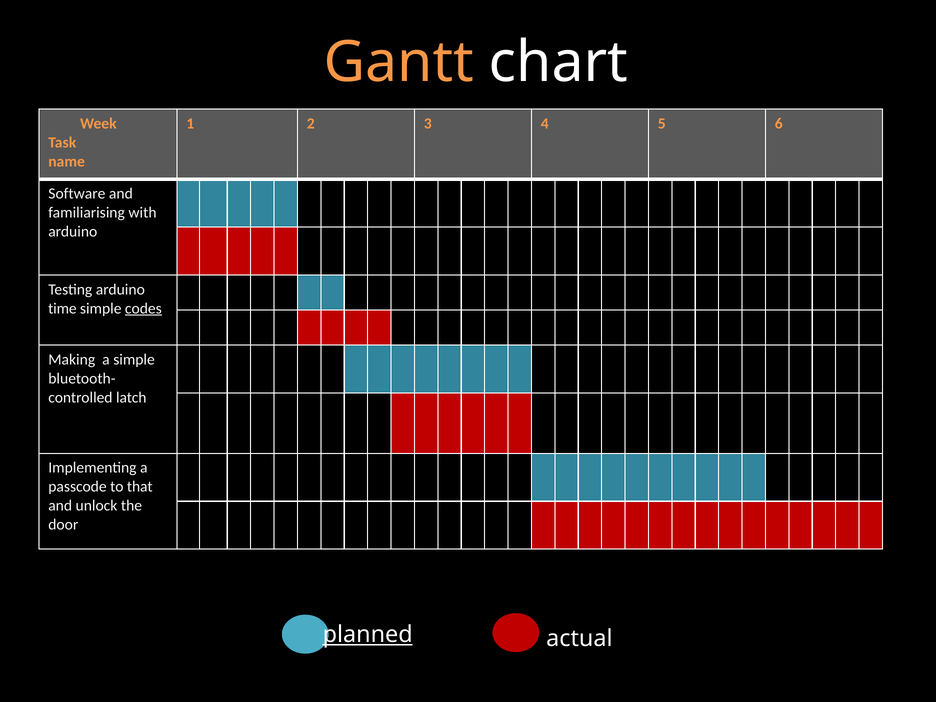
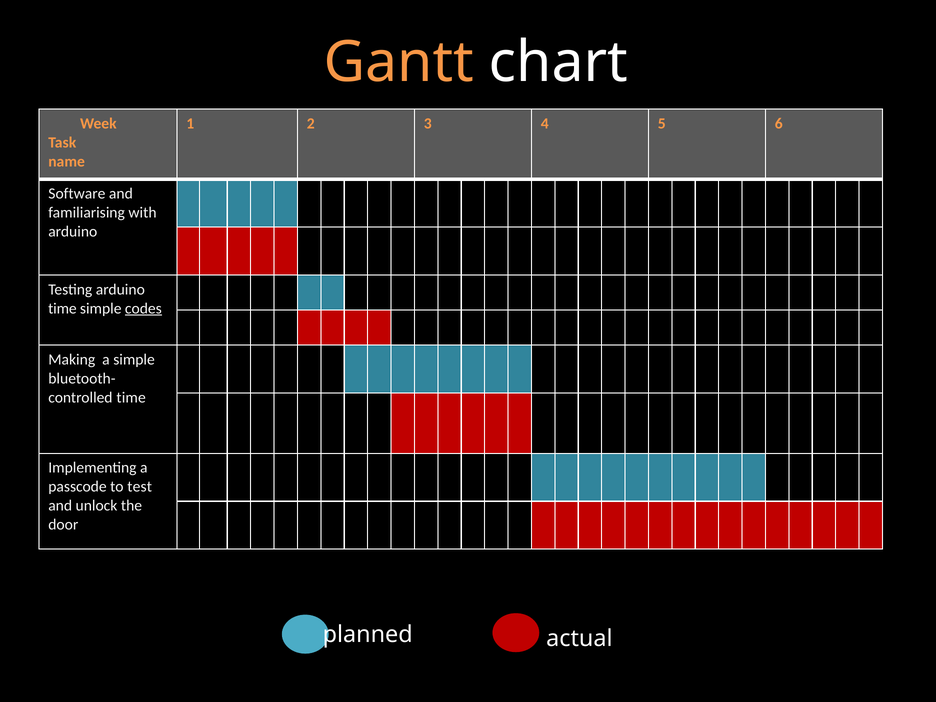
latch at (131, 398): latch -> time
that: that -> test
planned underline: present -> none
